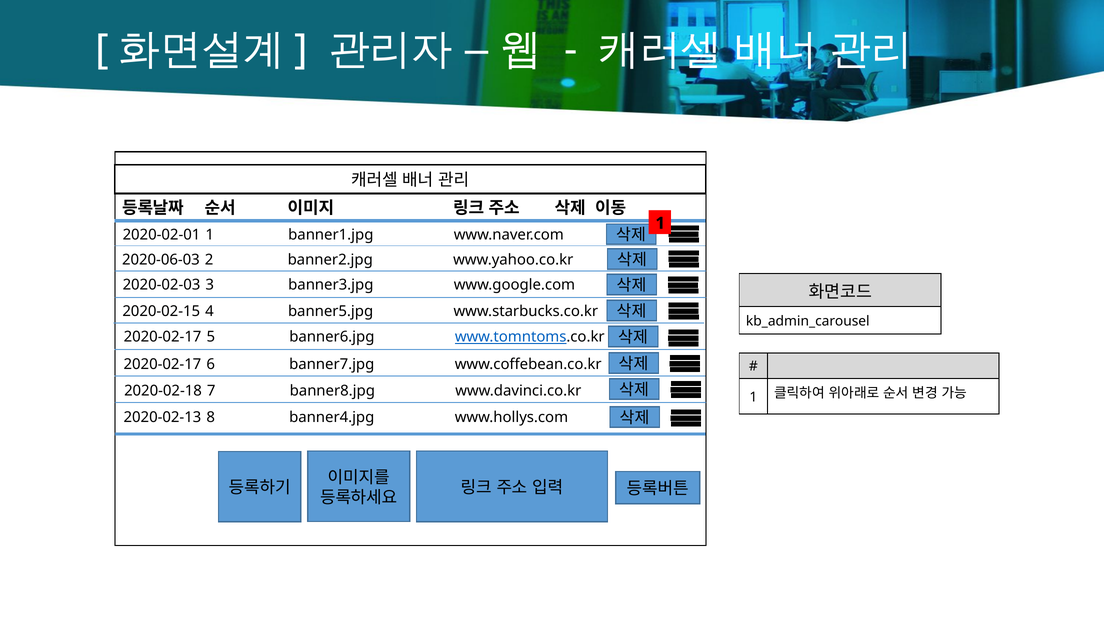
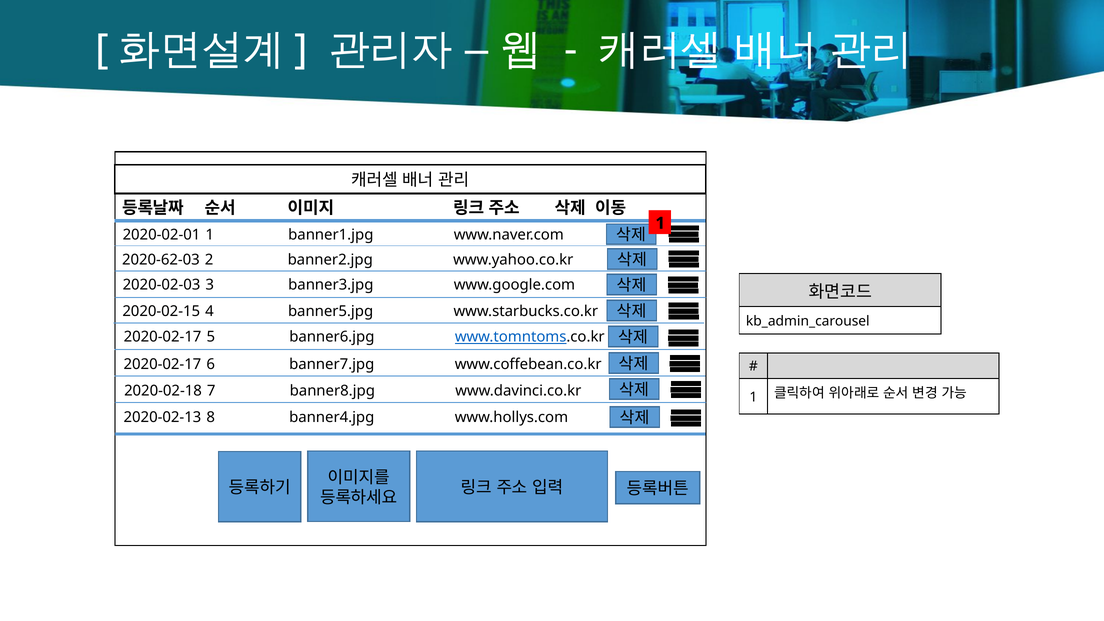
2020-06-03: 2020-06-03 -> 2020-62-03
